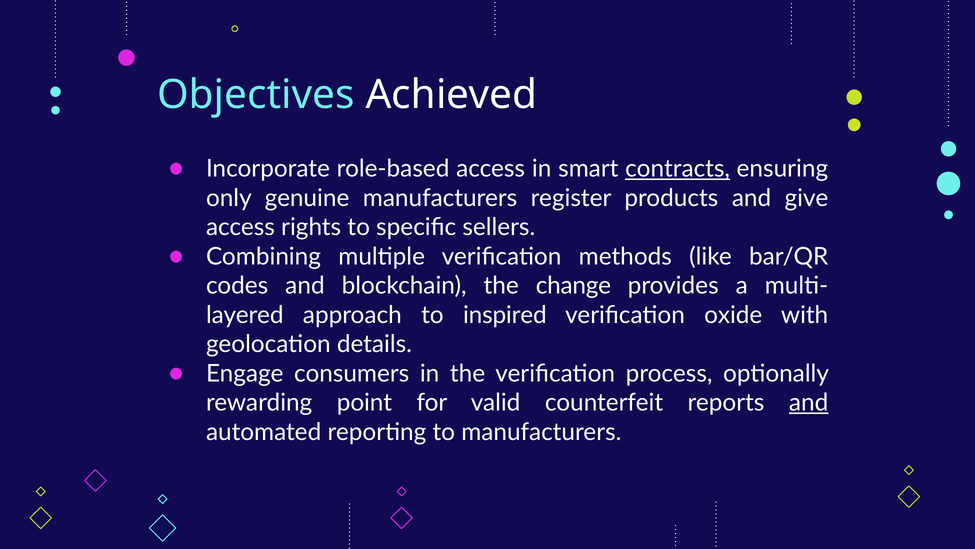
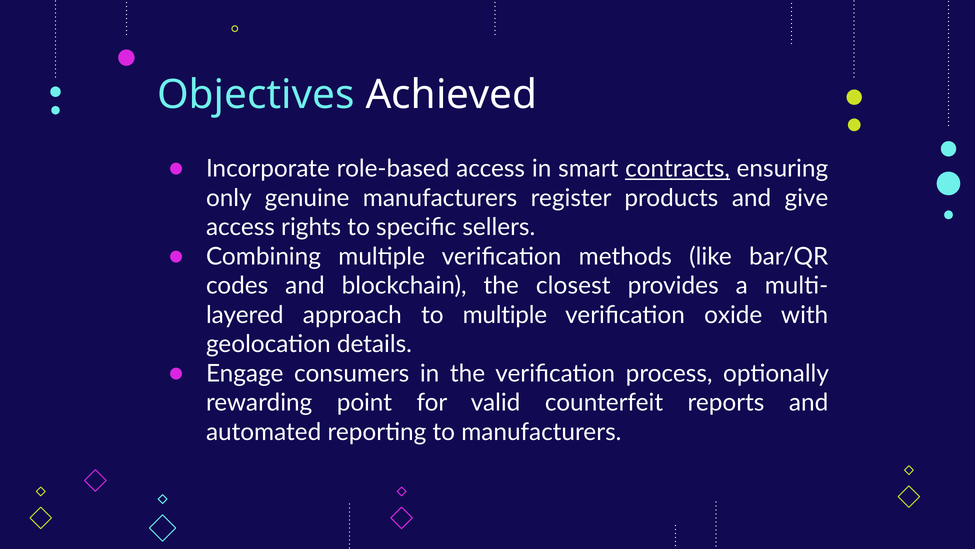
change: change -> closest
to inspired: inspired -> multiple
and at (809, 403) underline: present -> none
